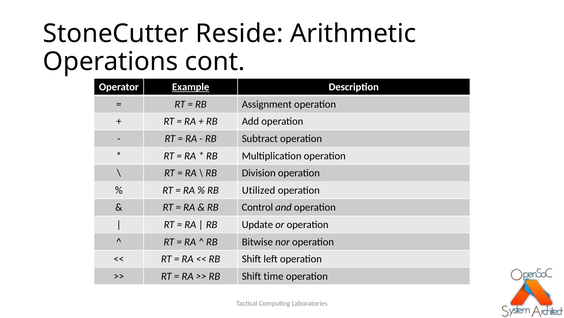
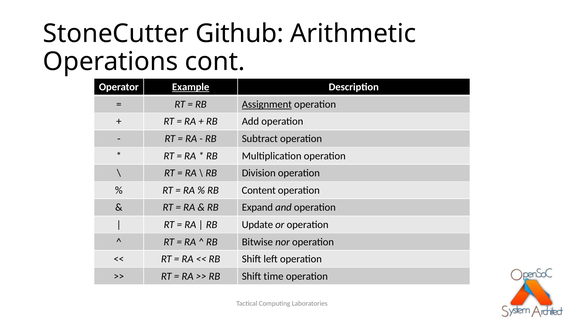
Reside: Reside -> Github
Assignment underline: none -> present
Utilized: Utilized -> Content
Control: Control -> Expand
